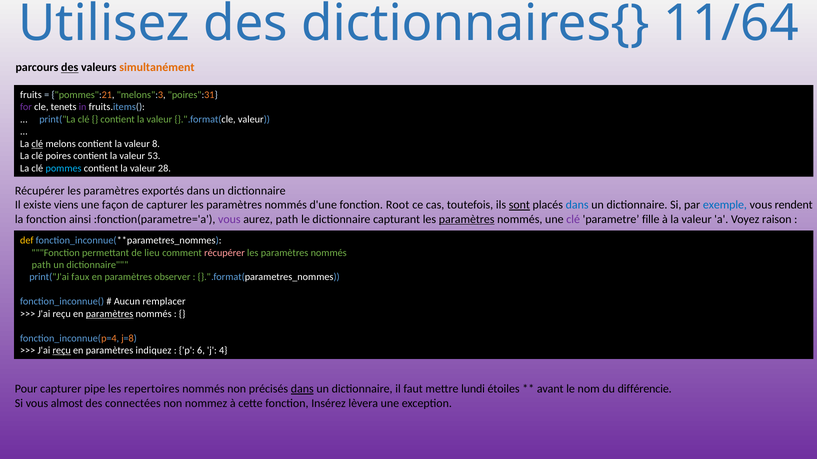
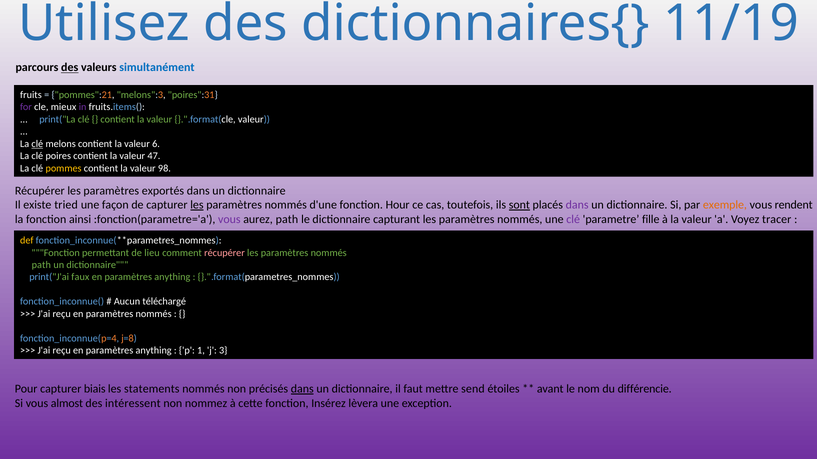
11/64: 11/64 -> 11/19
simultanément colour: orange -> blue
tenets: tenets -> mieux
8: 8 -> 6
53: 53 -> 47
pommes colour: light blue -> yellow
28: 28 -> 98
viens: viens -> tried
les at (197, 205) underline: none -> present
Root: Root -> Hour
dans at (577, 205) colour: blue -> purple
exemple colour: blue -> orange
paramètres at (467, 220) underline: present -> none
raison: raison -> tracer
observer at (172, 277): observer -> anything
remplacer: remplacer -> téléchargé
paramètres at (110, 314) underline: present -> none
reçu at (62, 351) underline: present -> none
indiquez at (154, 351): indiquez -> anything
6: 6 -> 1
4: 4 -> 3
pipe: pipe -> biais
repertoires: repertoires -> statements
lundi: lundi -> send
connectées: connectées -> intéressent
